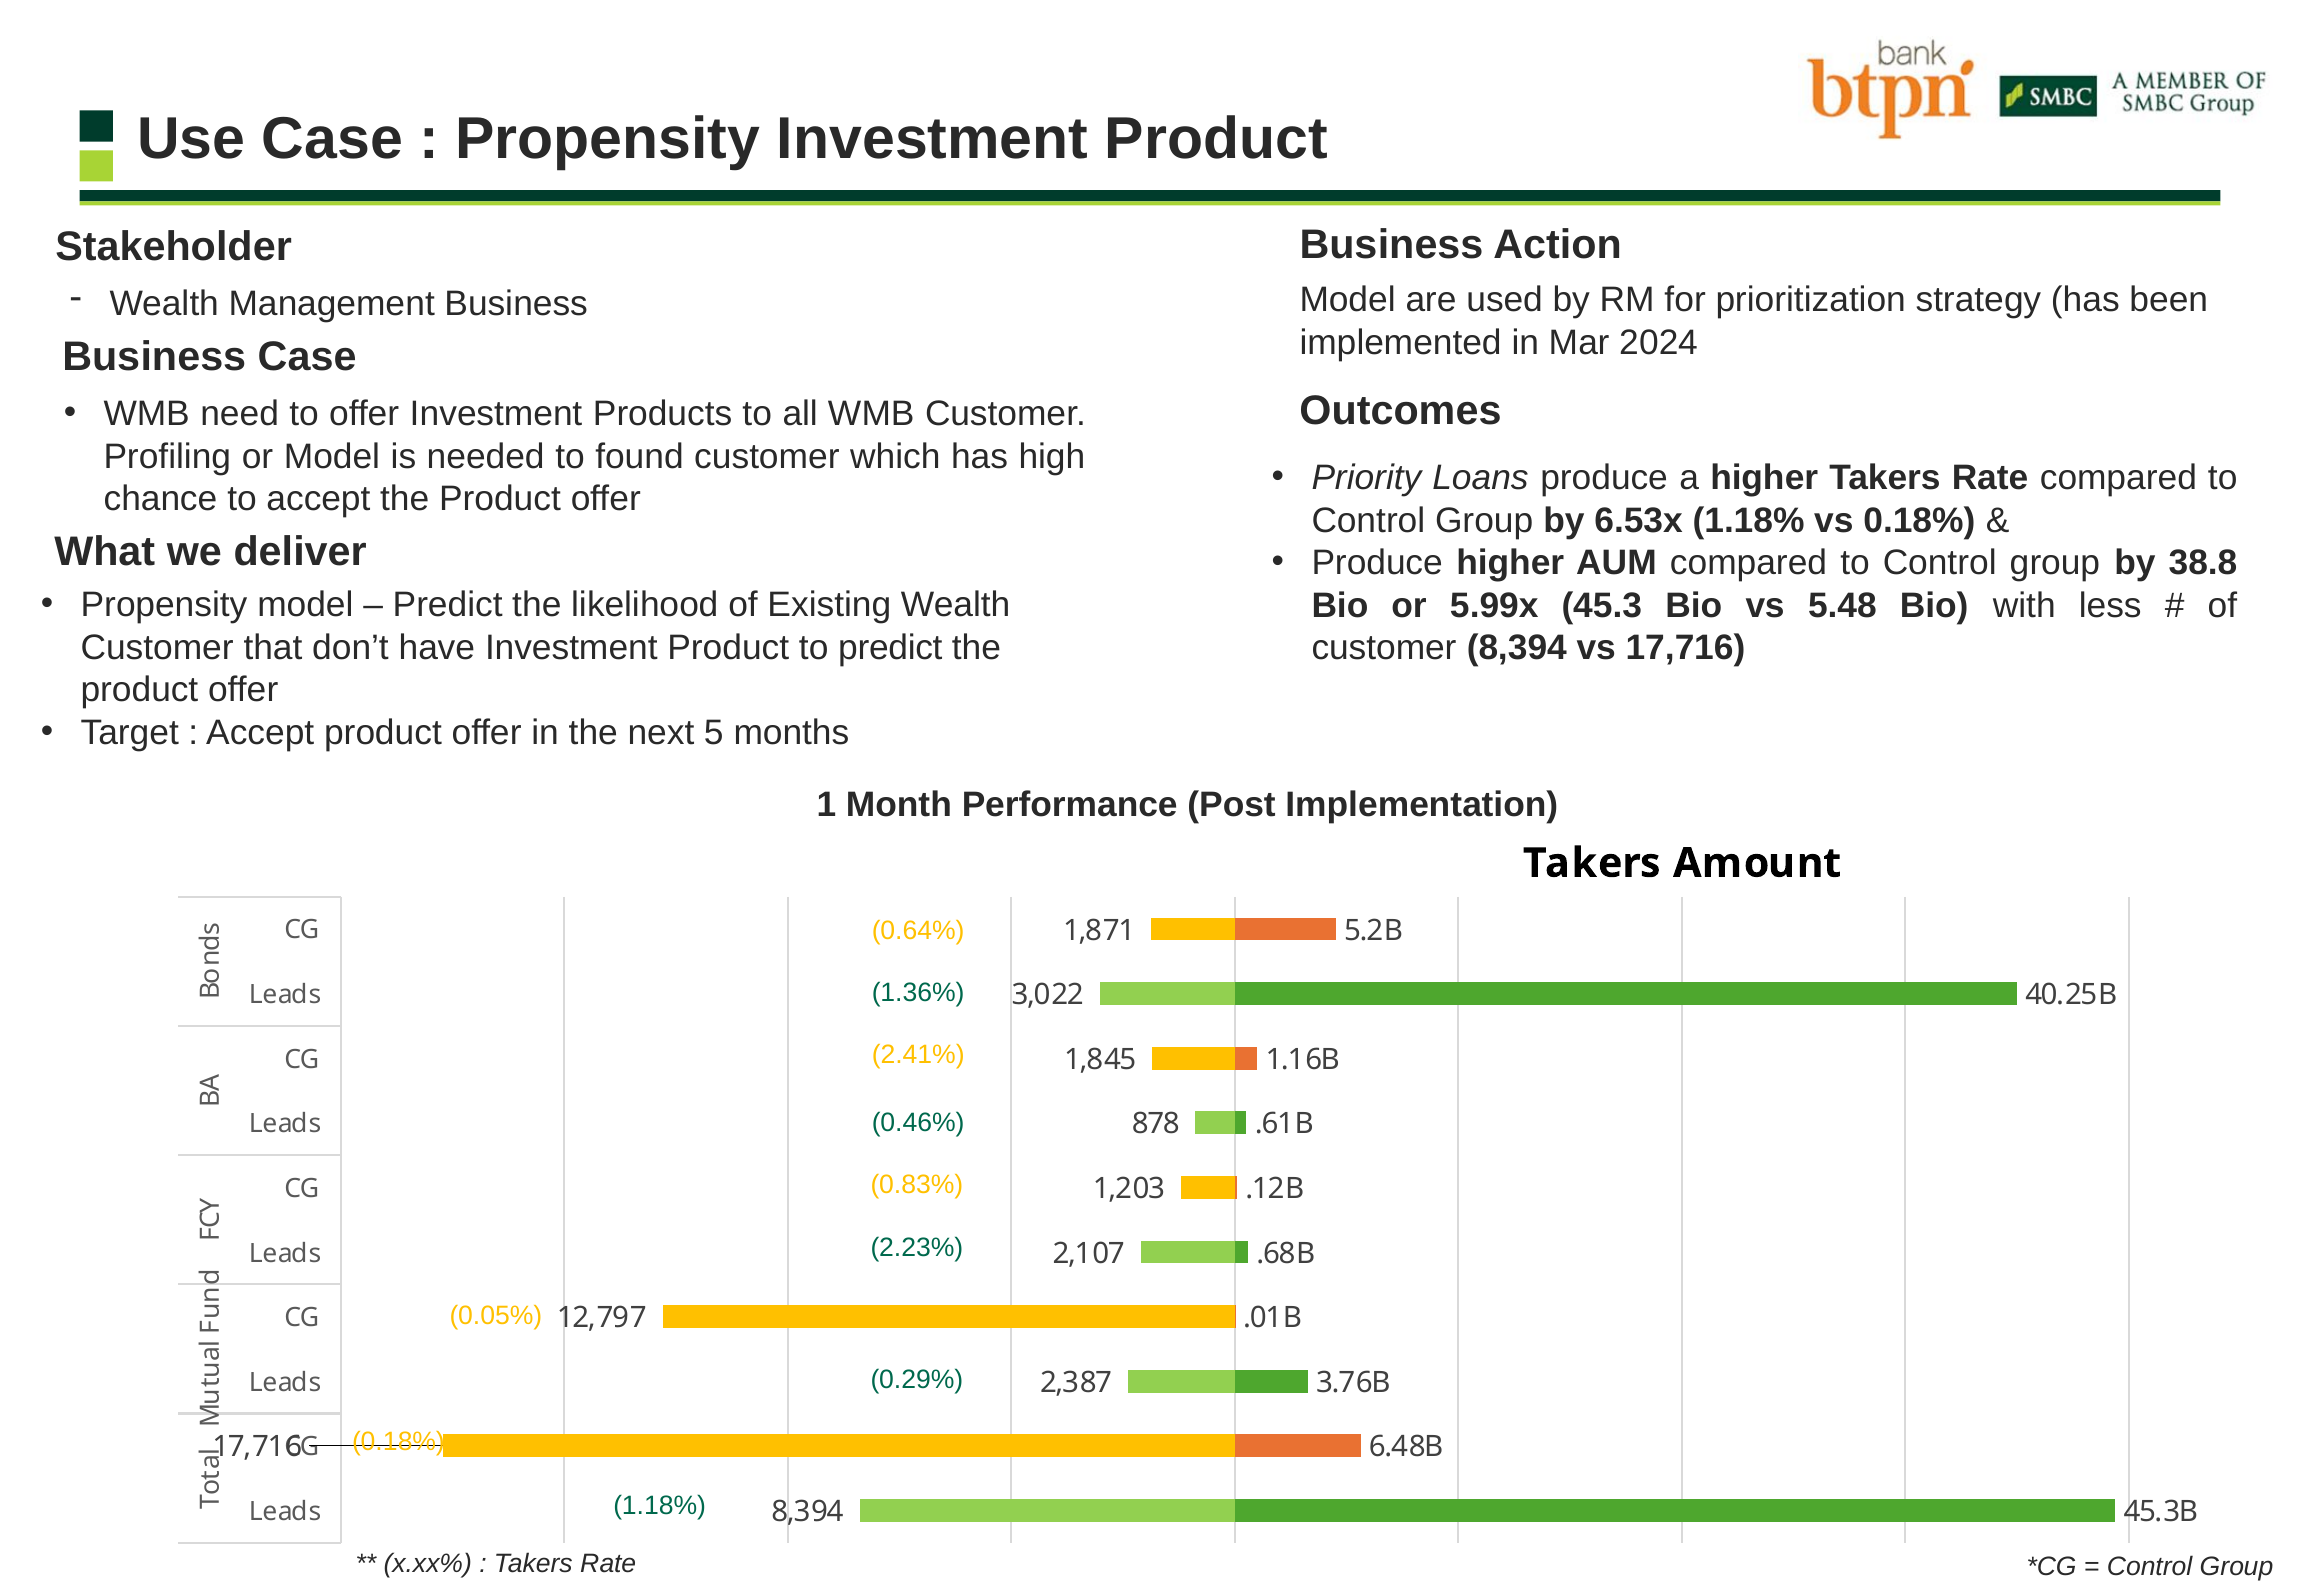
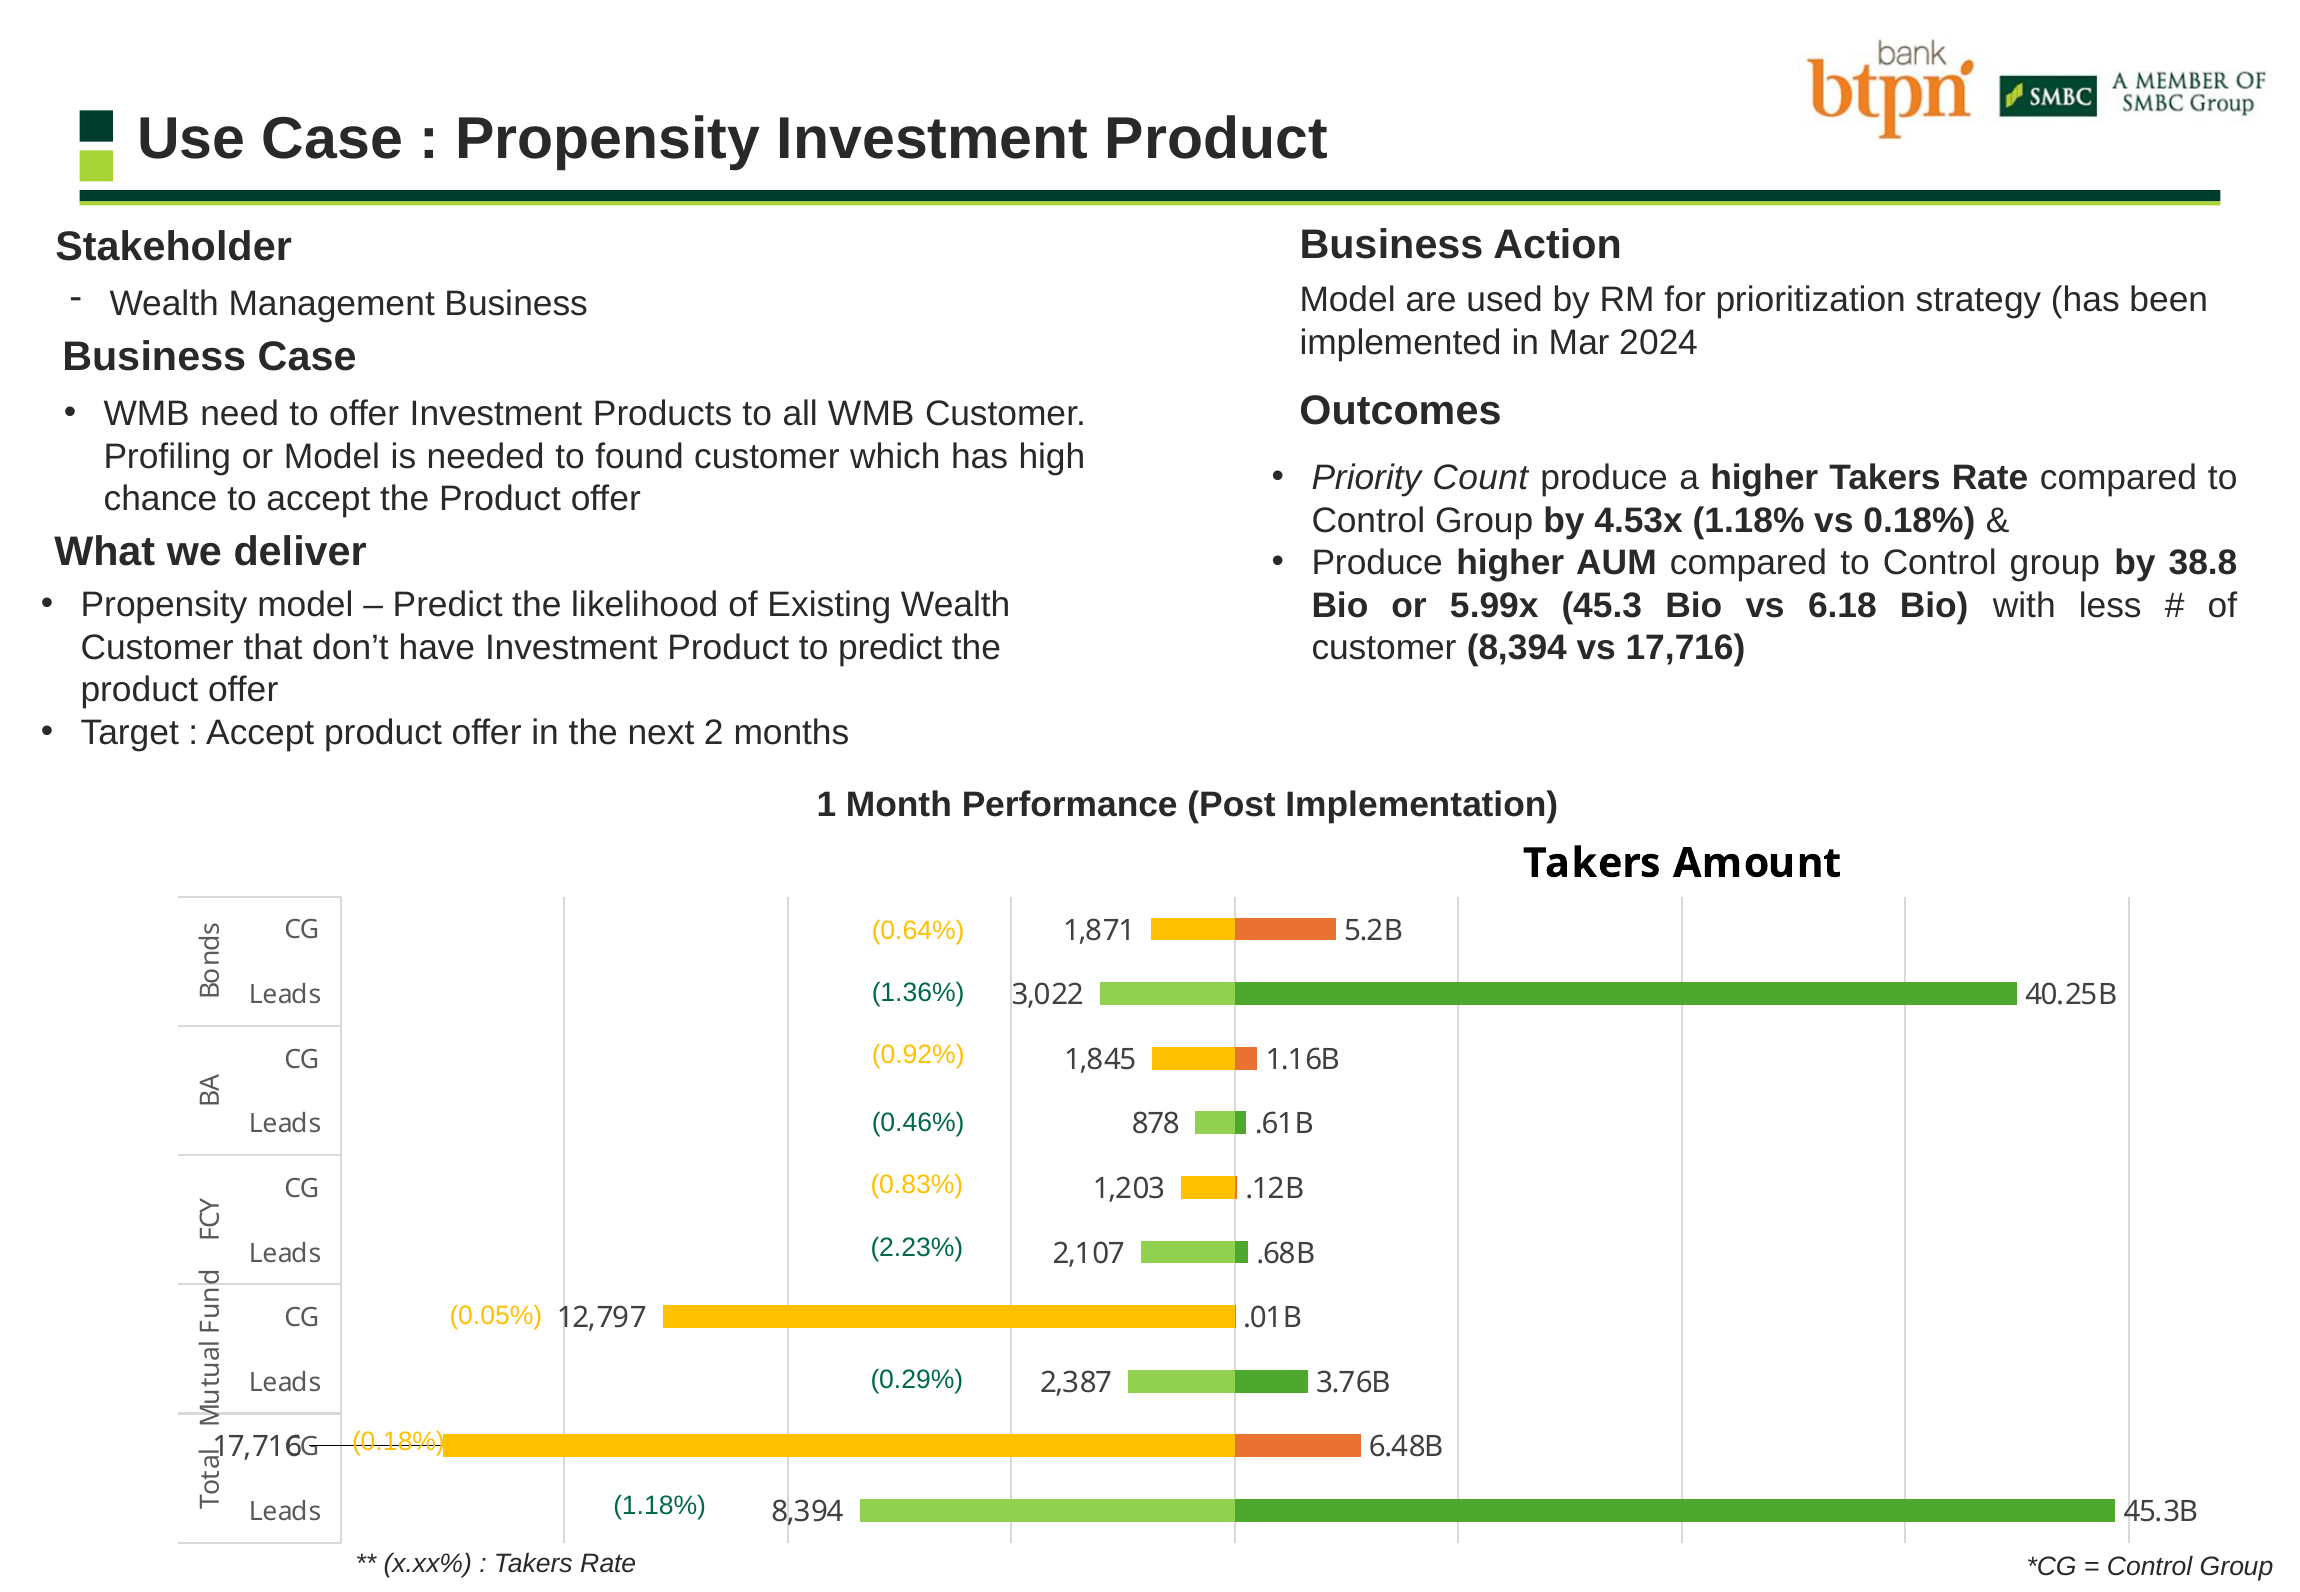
Loans: Loans -> Count
6.53x: 6.53x -> 4.53x
5.48: 5.48 -> 6.18
5: 5 -> 2
2.41%: 2.41% -> 0.92%
